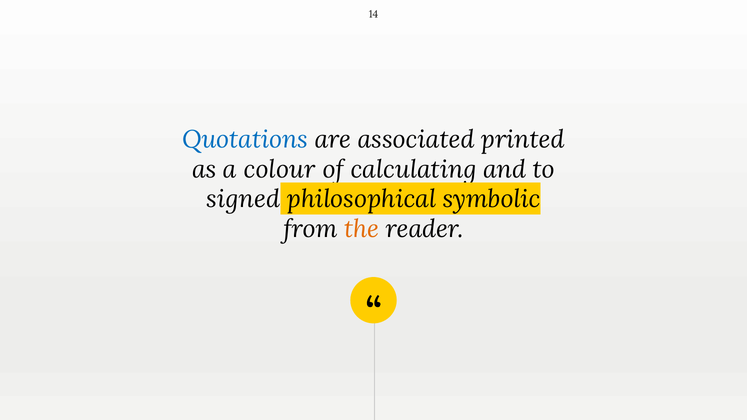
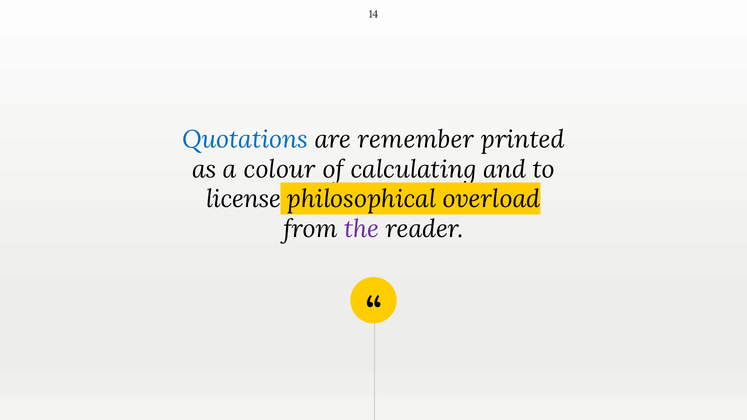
associated: associated -> remember
signed: signed -> license
symbolic: symbolic -> overload
the colour: orange -> purple
